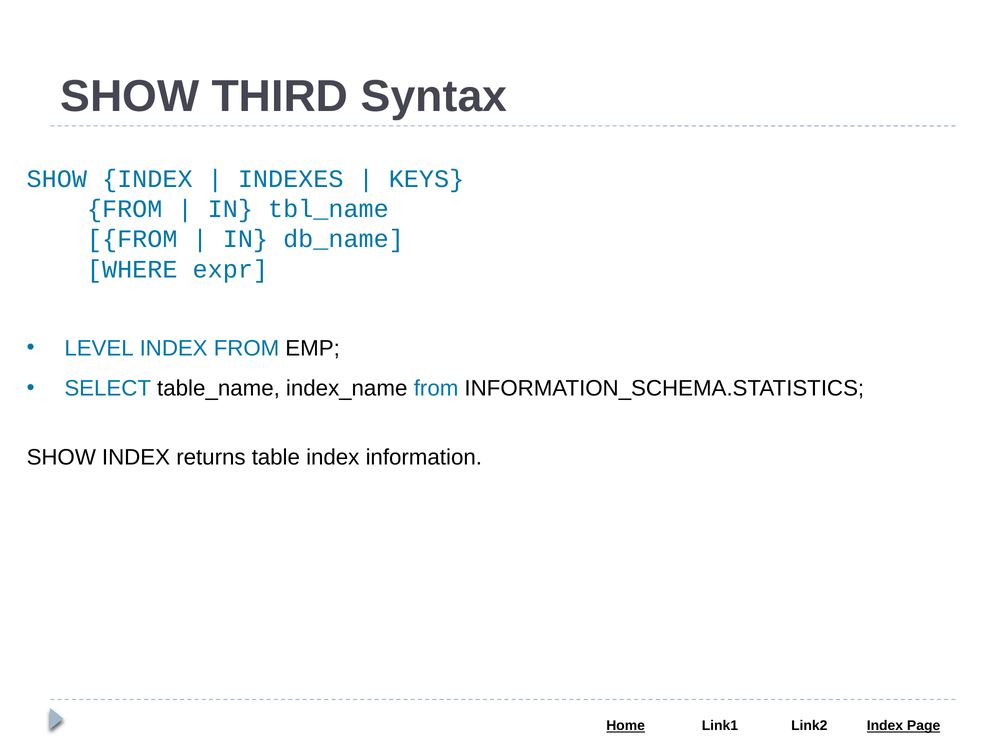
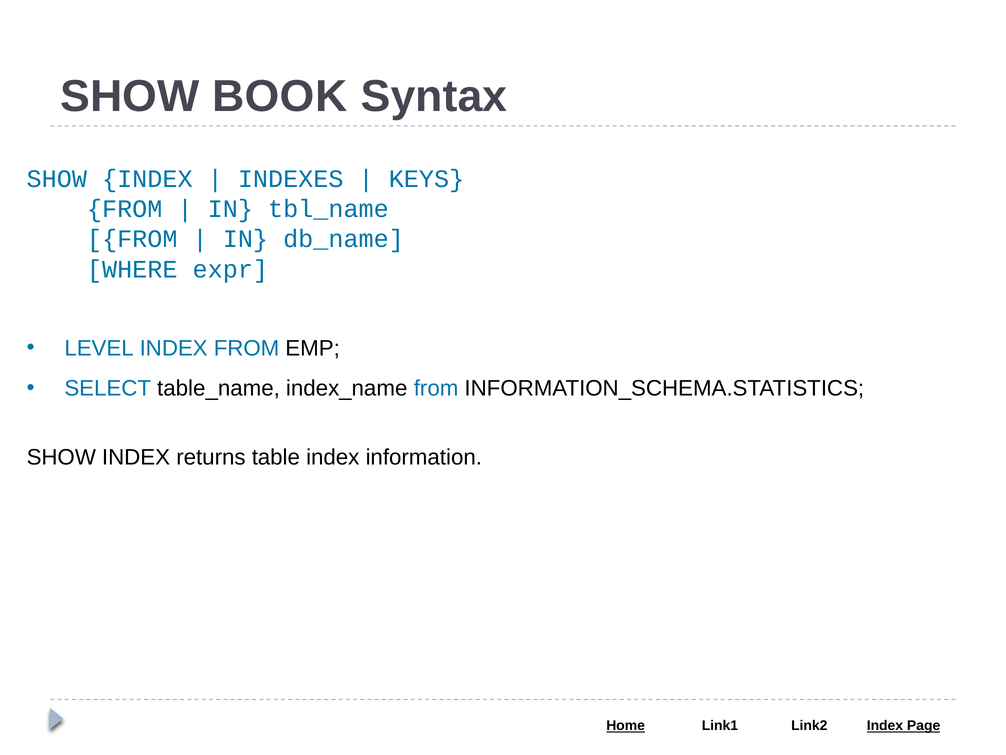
THIRD: THIRD -> BOOK
